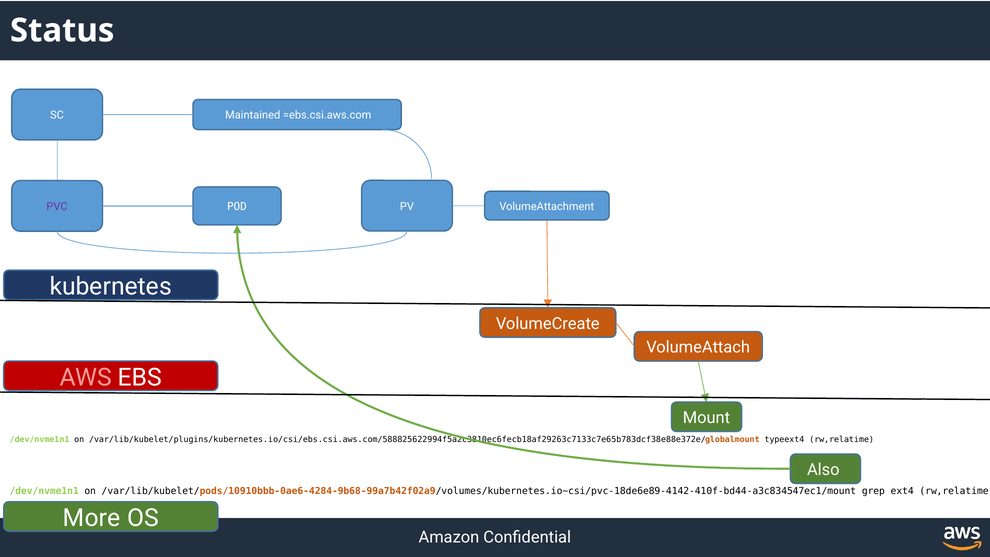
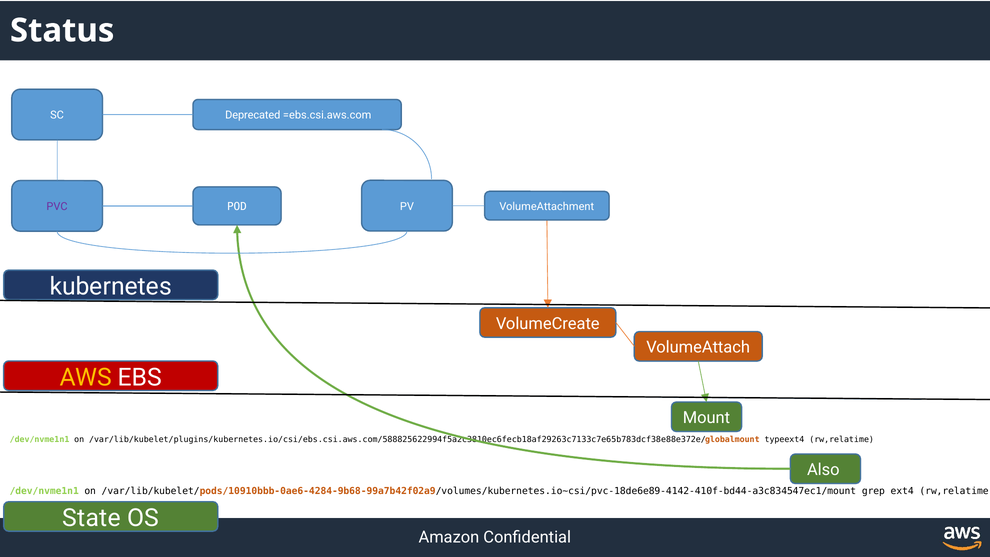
Maintained: Maintained -> Deprecated
AWS colour: pink -> yellow
More: More -> State
